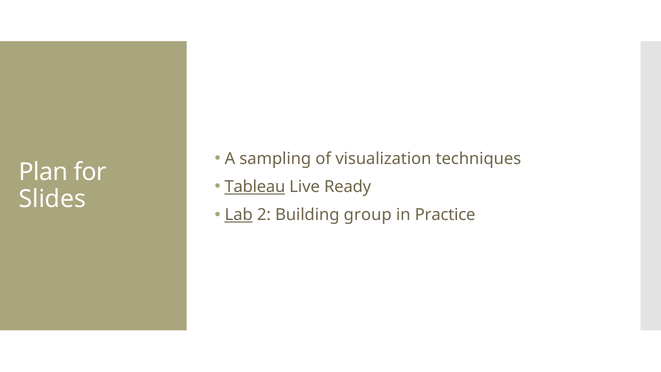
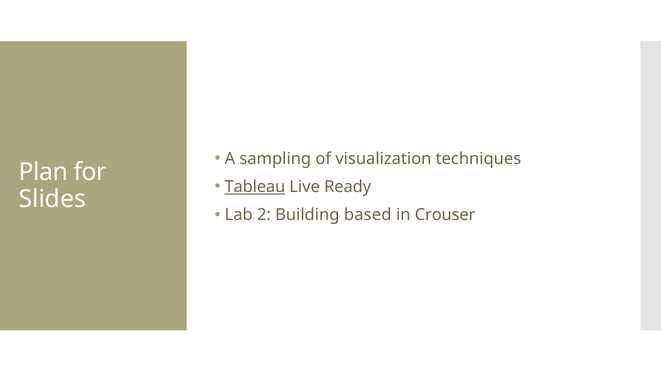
Lab underline: present -> none
group: group -> based
Practice: Practice -> Crouser
